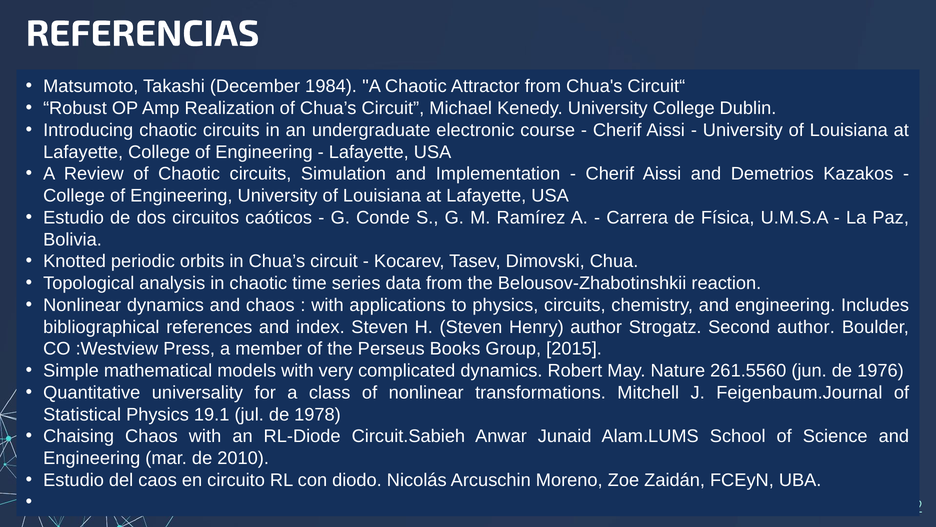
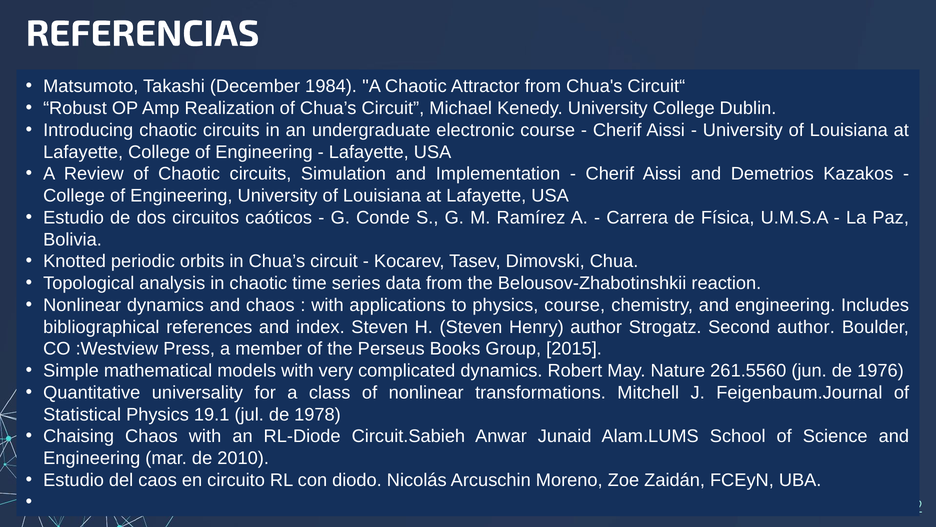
physics circuits: circuits -> course
